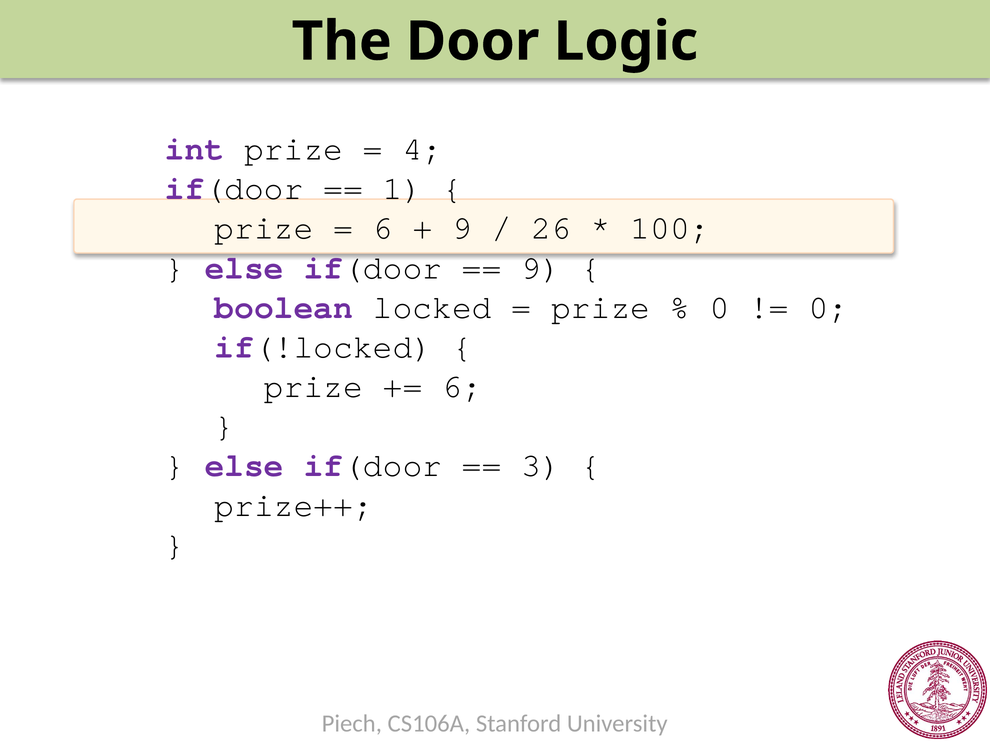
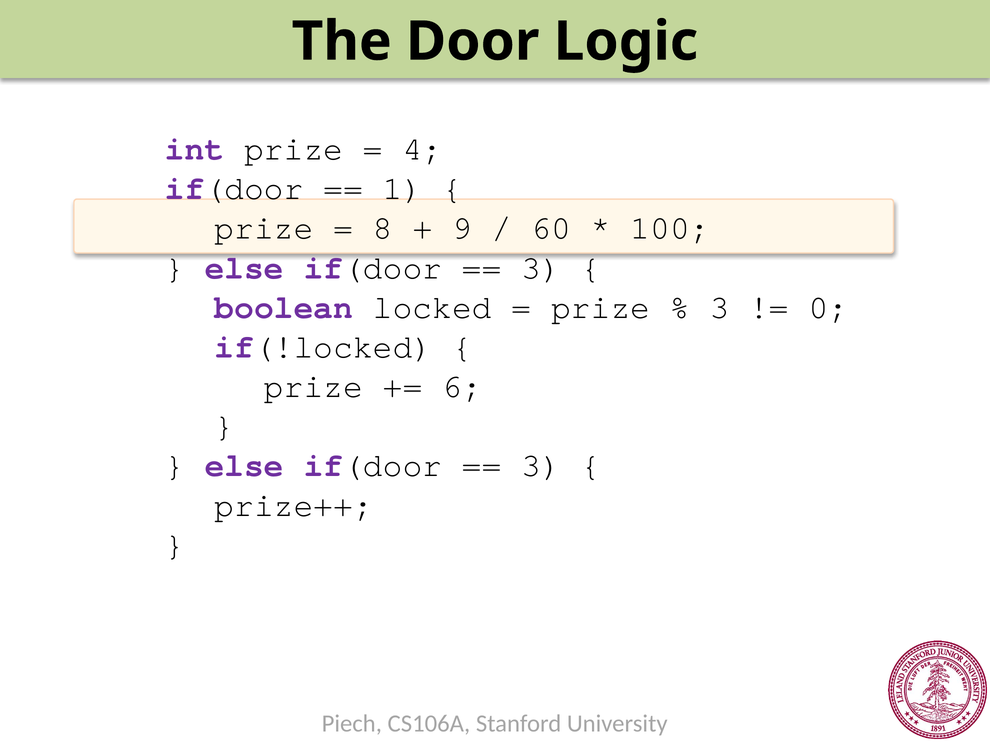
6 at (383, 228): 6 -> 8
26: 26 -> 60
9 at (541, 268): 9 -> 3
0 at (719, 307): 0 -> 3
